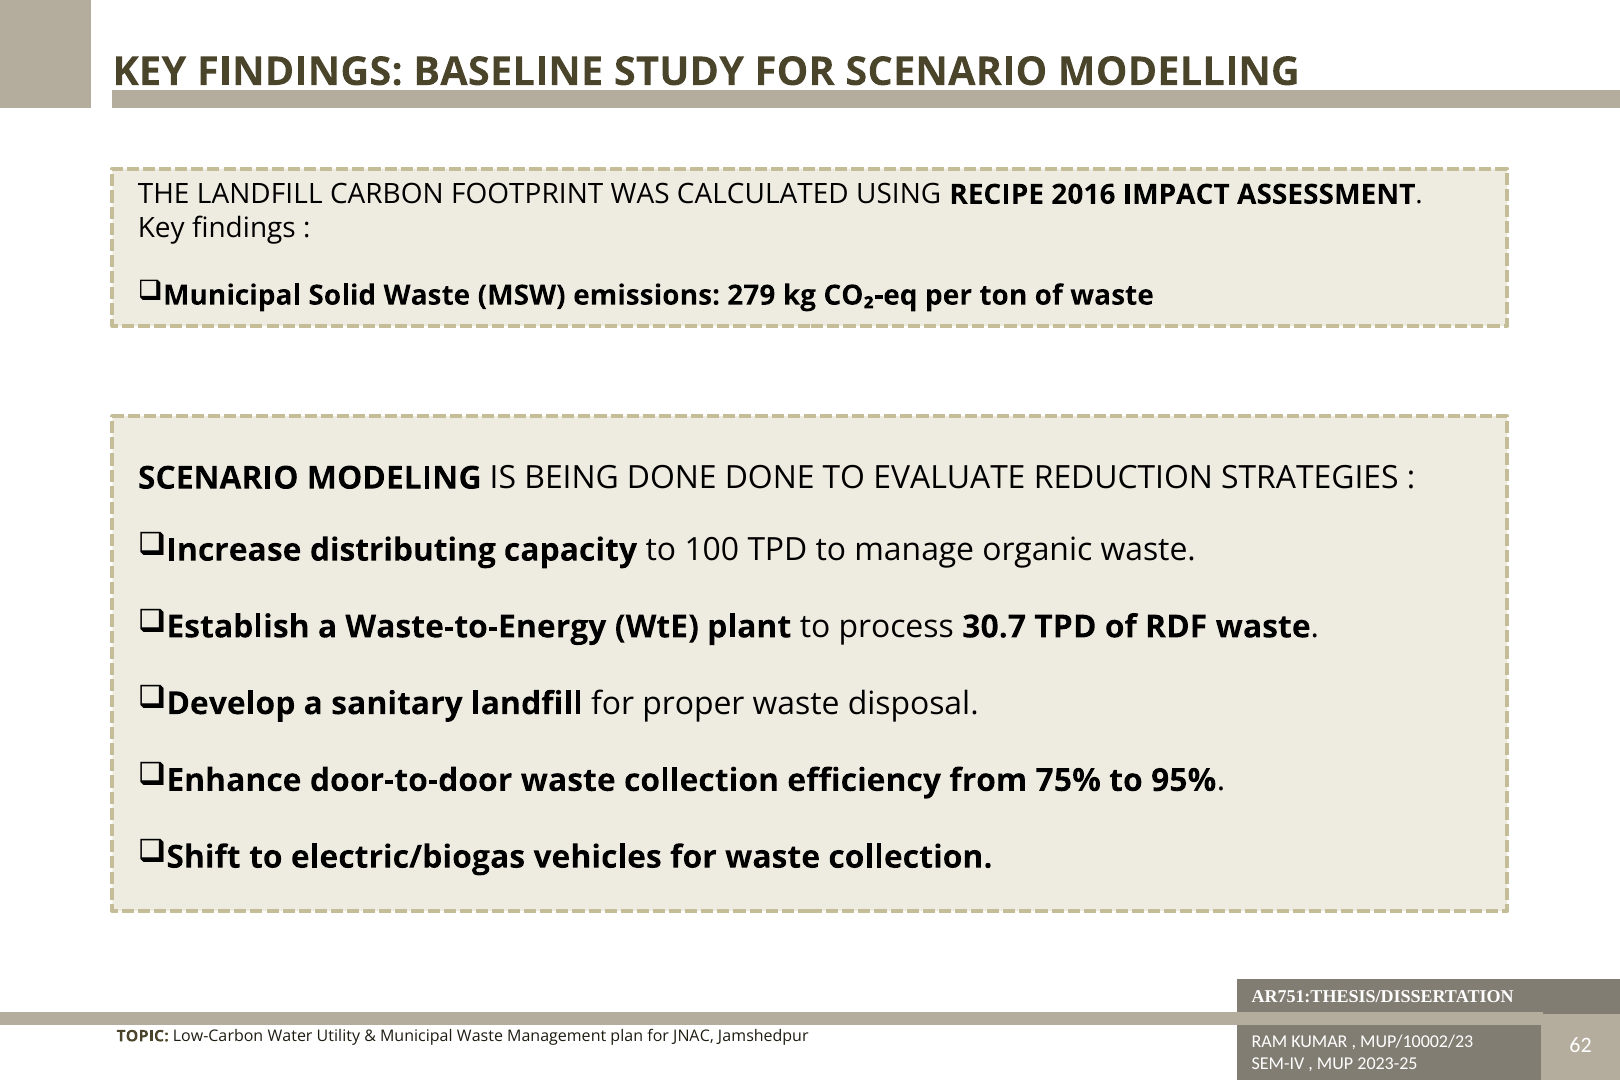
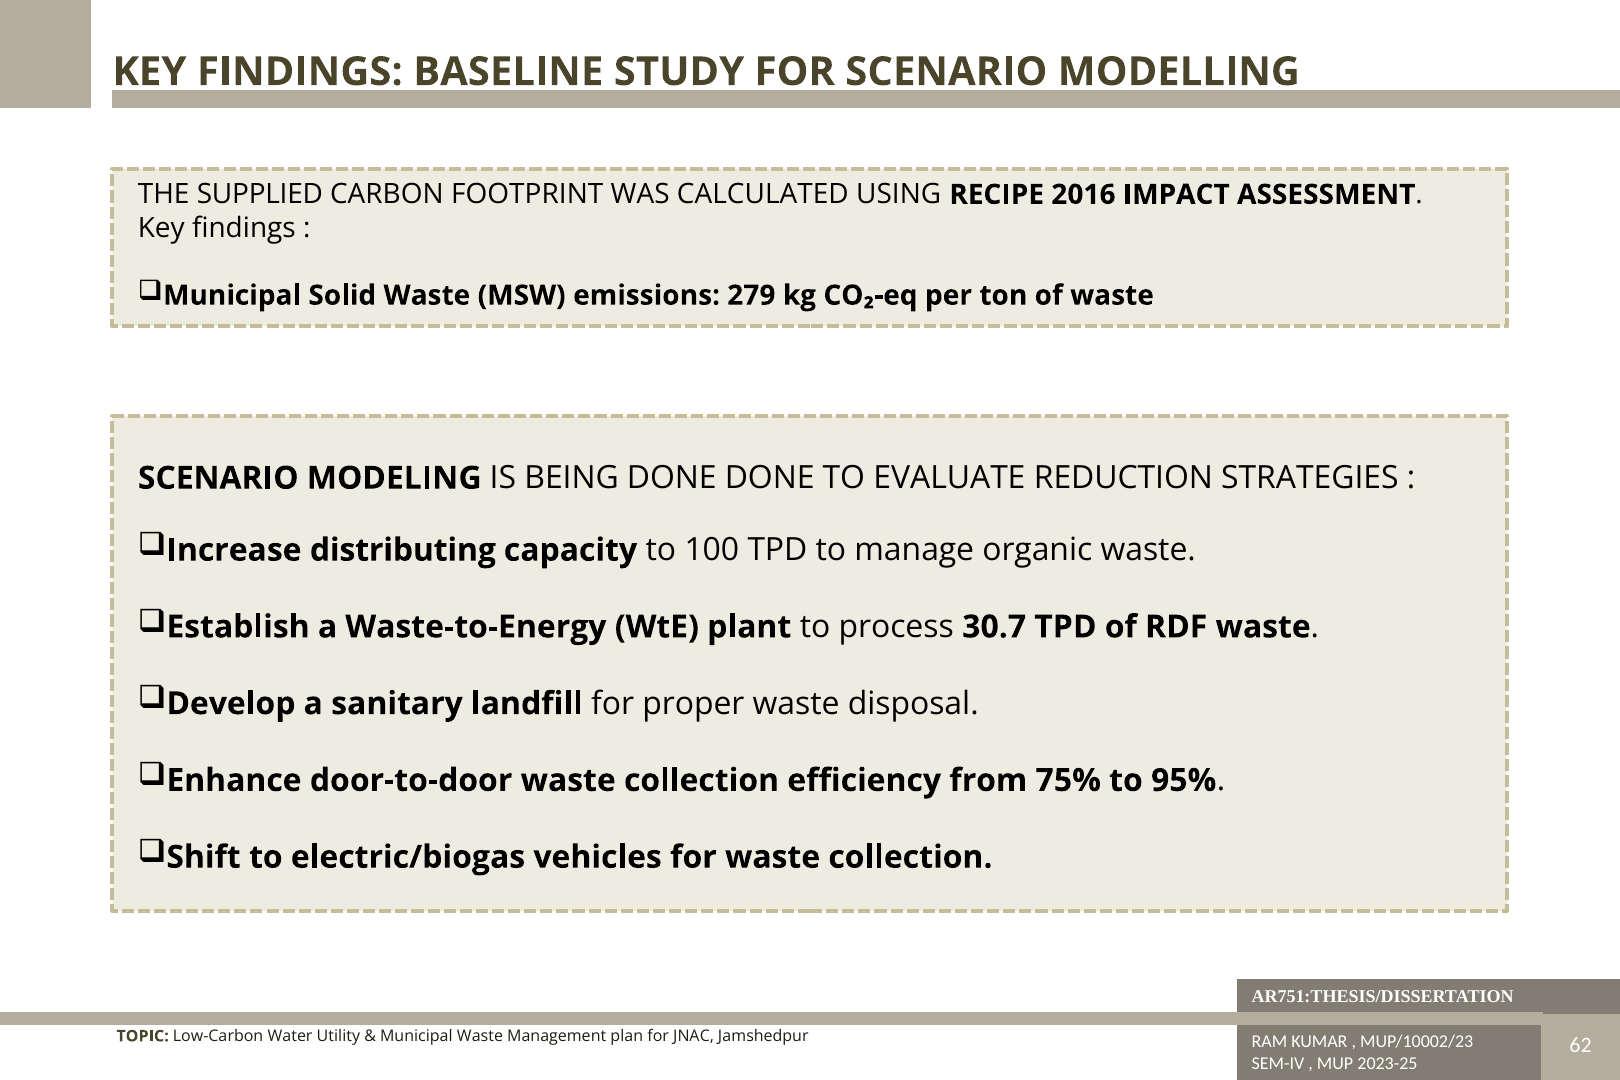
THE LANDFILL: LANDFILL -> SUPPLIED
